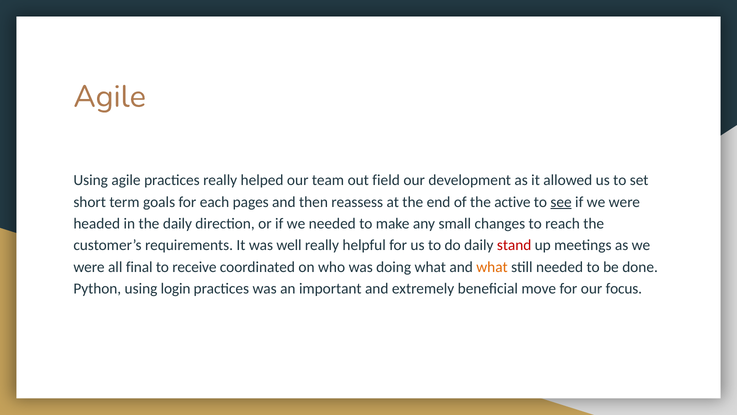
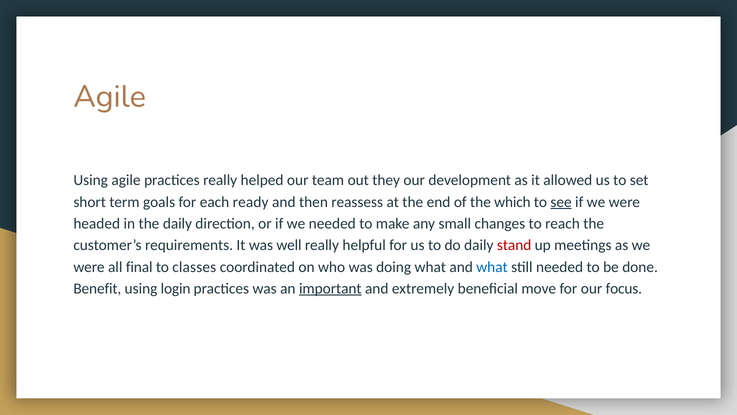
field: field -> they
pages: pages -> ready
active: active -> which
receive: receive -> classes
what at (492, 267) colour: orange -> blue
Python: Python -> Benefit
important underline: none -> present
